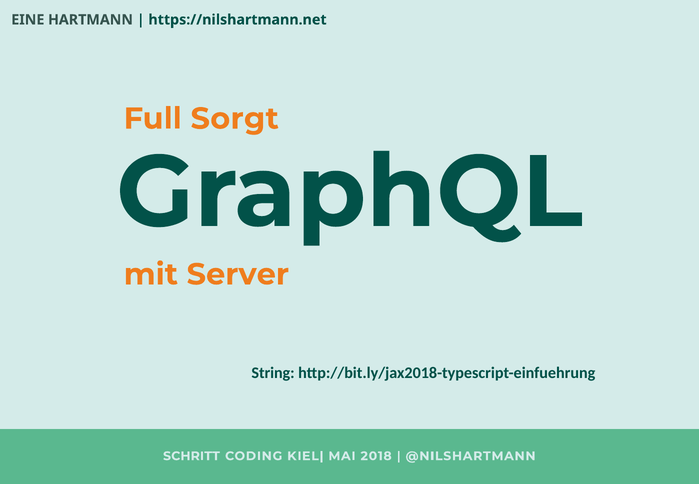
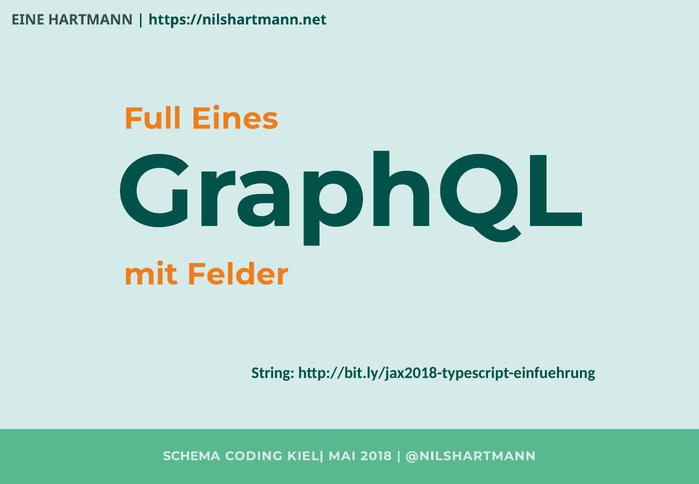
Sorgt: Sorgt -> Eines
Server: Server -> Felder
SCHRITT: SCHRITT -> SCHEMA
